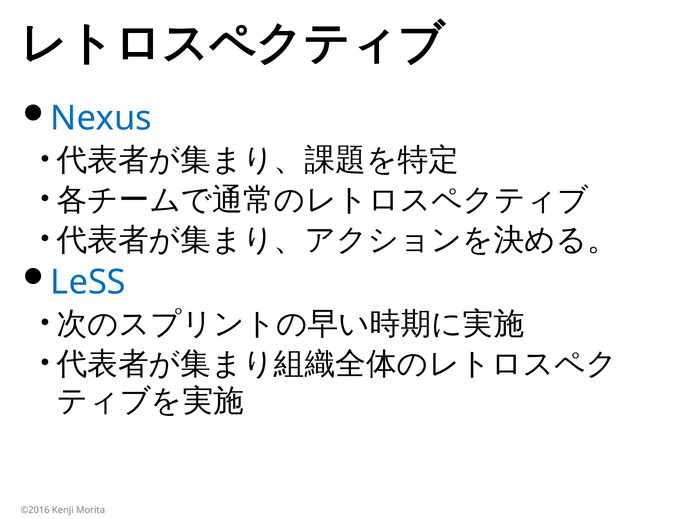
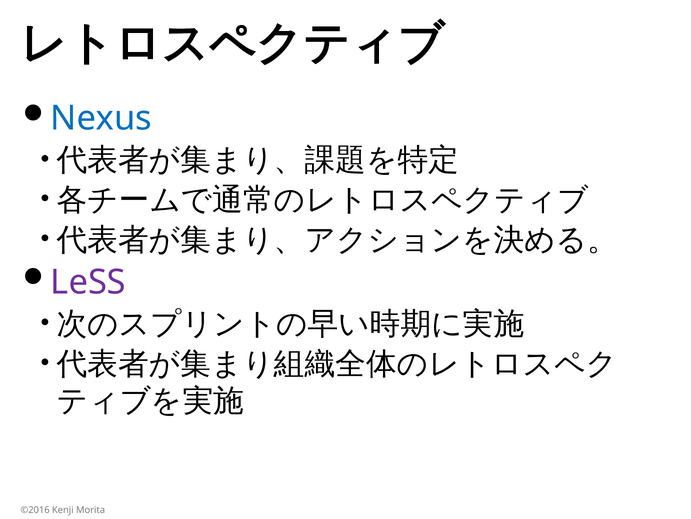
LeSS colour: blue -> purple
